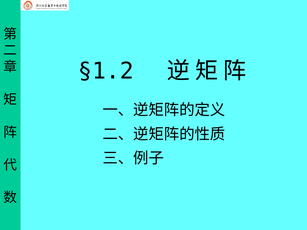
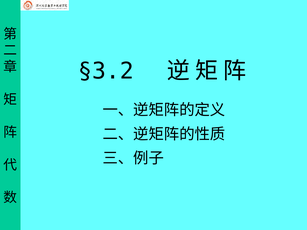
§1.2: §1.2 -> §3.2
